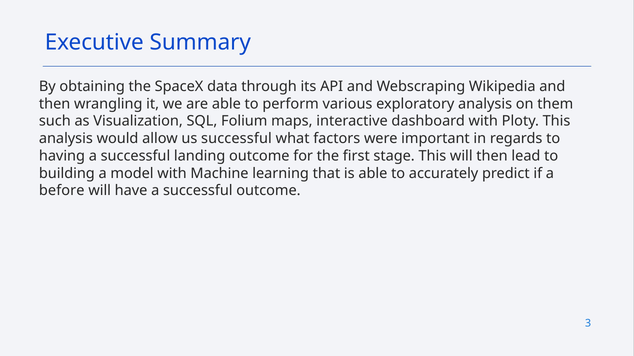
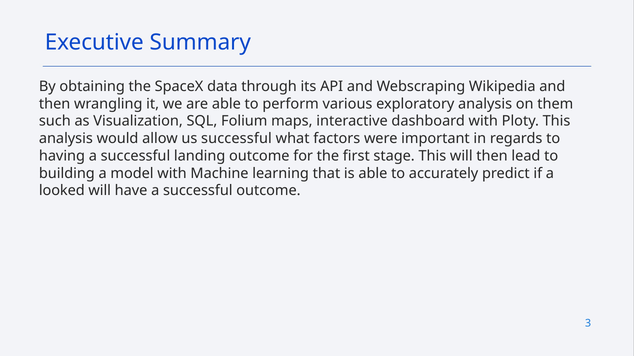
before: before -> looked
